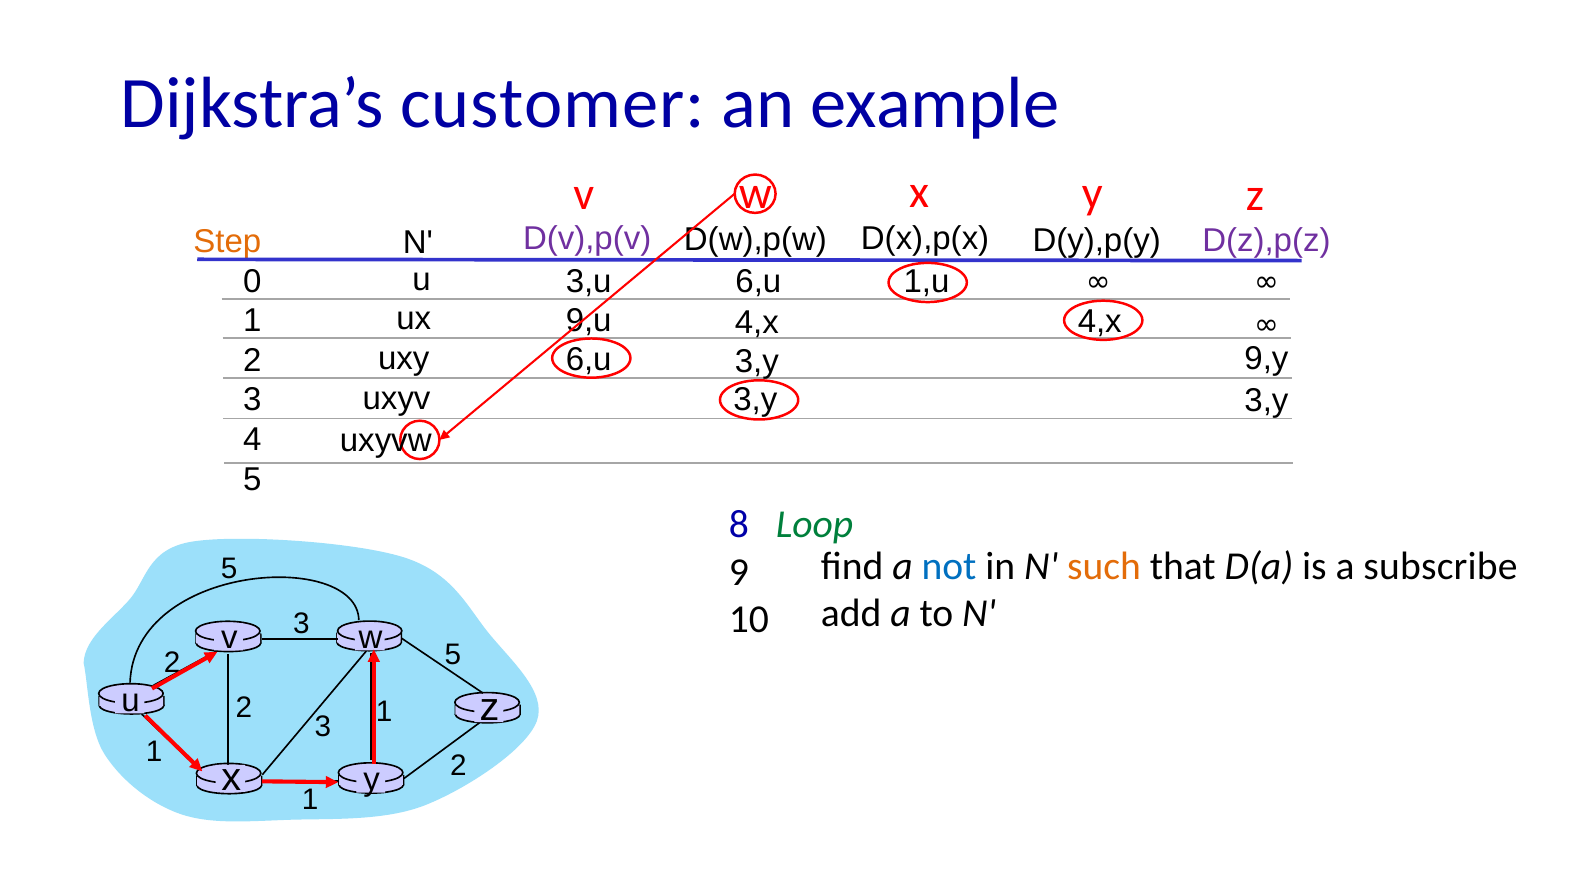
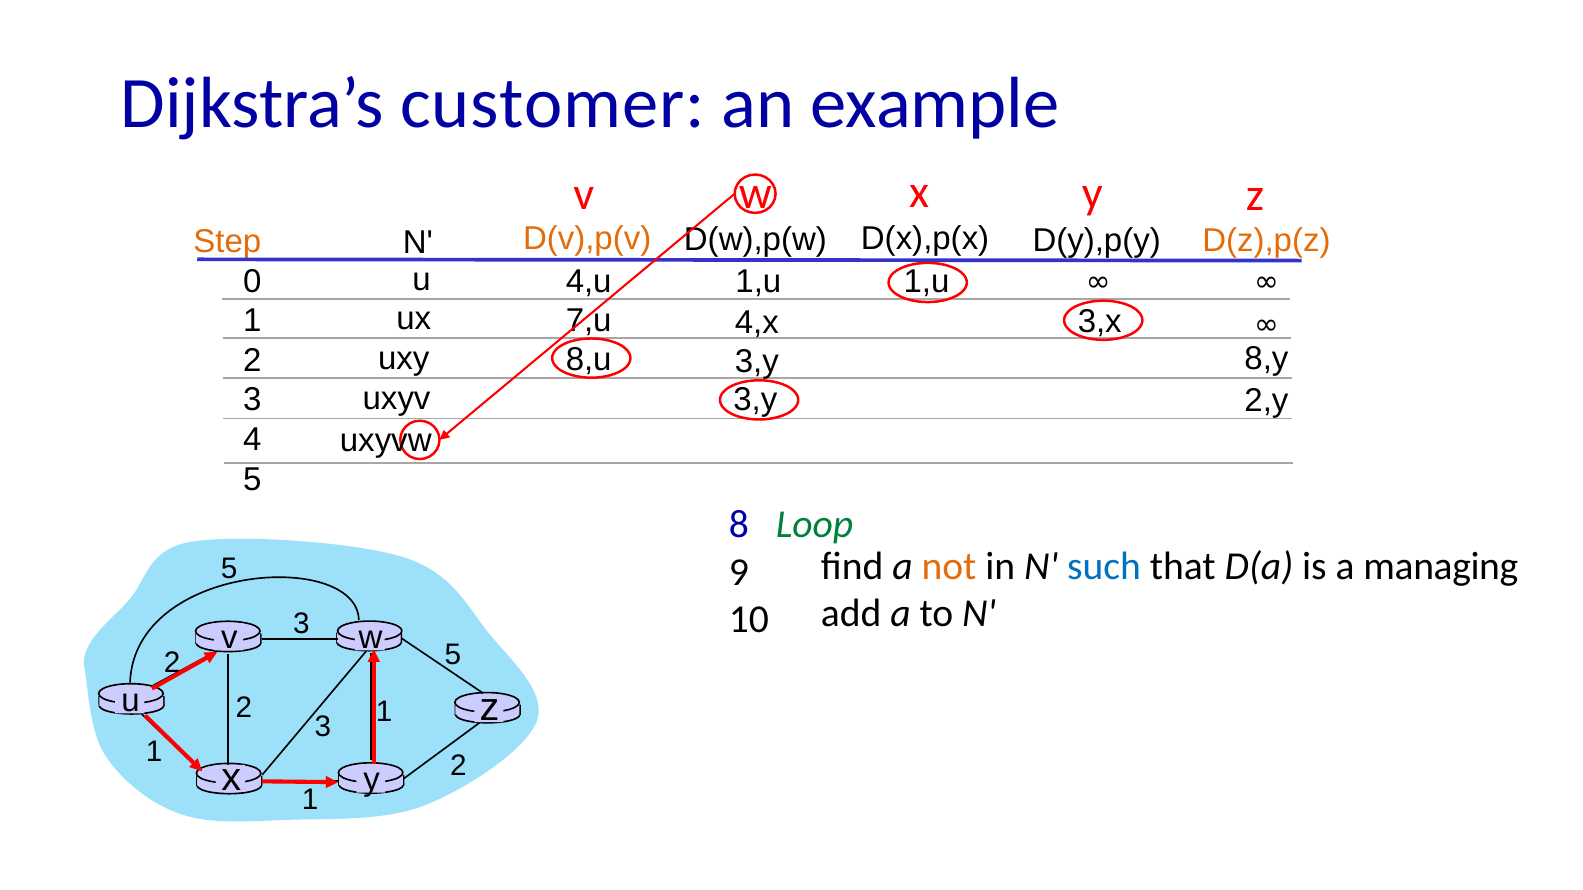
D(v),p(v colour: purple -> orange
D(z),p(z colour: purple -> orange
6,u at (758, 281): 6,u -> 1,u
3,u: 3,u -> 4,u
9,u: 9,u -> 7,u
4,x at (1100, 321): 4,x -> 3,x
9,y: 9,y -> 8,y
6,u at (589, 360): 6,u -> 8,u
uxyv 3,y: 3,y -> 2,y
not colour: blue -> orange
such colour: orange -> blue
subscribe: subscribe -> managing
